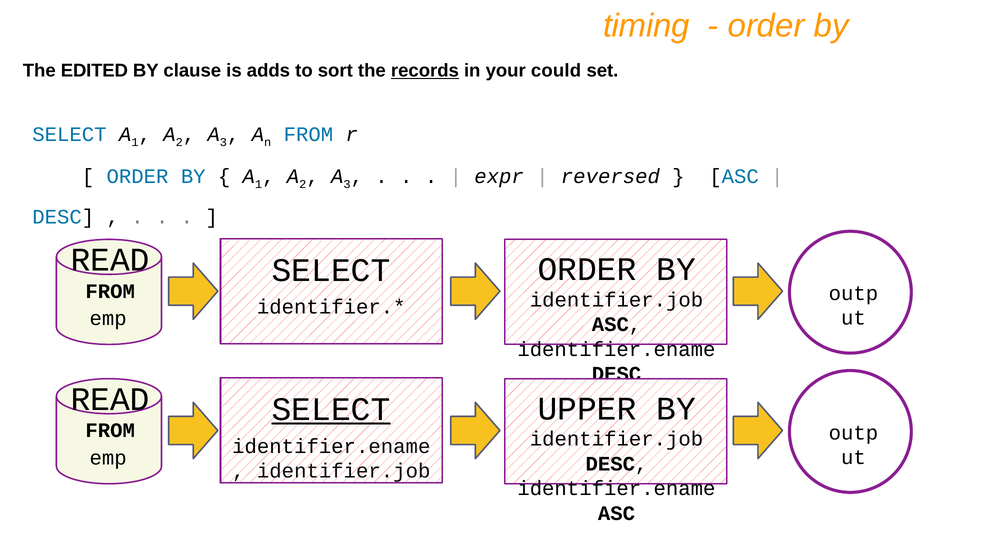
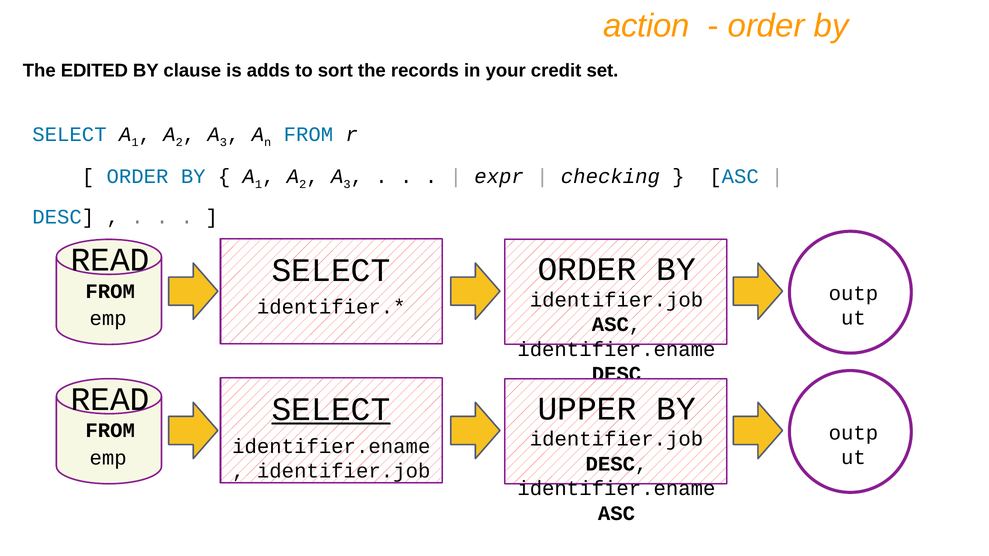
timing: timing -> action
records underline: present -> none
could: could -> credit
reversed: reversed -> checking
